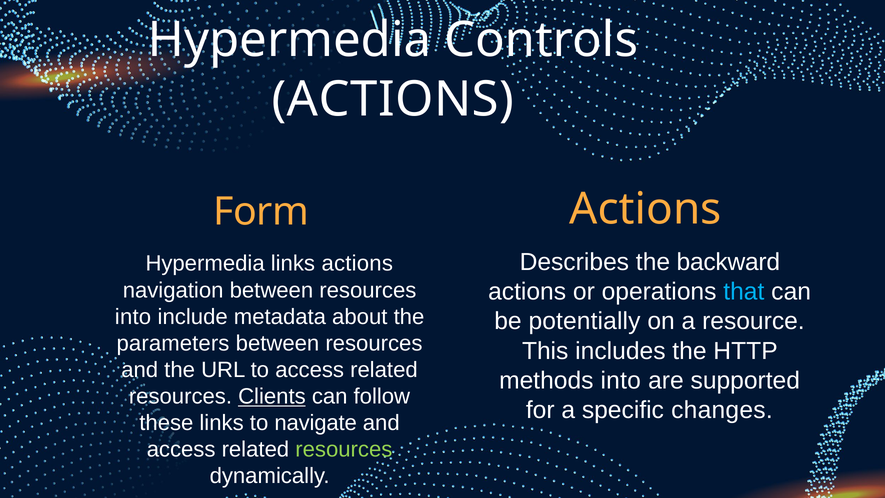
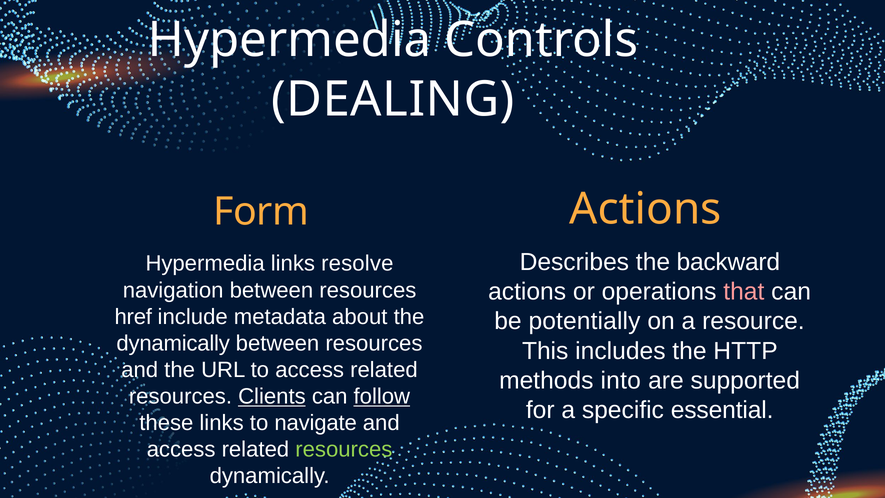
ACTIONS at (393, 99): ACTIONS -> DEALING
links actions: actions -> resolve
that colour: light blue -> pink
into at (133, 317): into -> href
parameters at (173, 343): parameters -> dynamically
follow underline: none -> present
changes: changes -> essential
